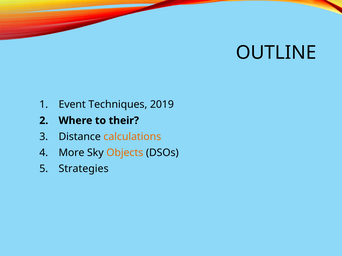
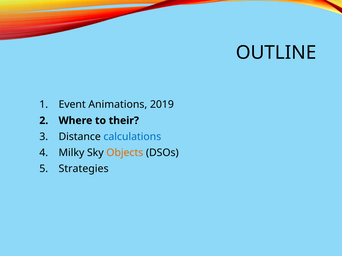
Techniques: Techniques -> Animations
calculations colour: orange -> blue
More: More -> Milky
